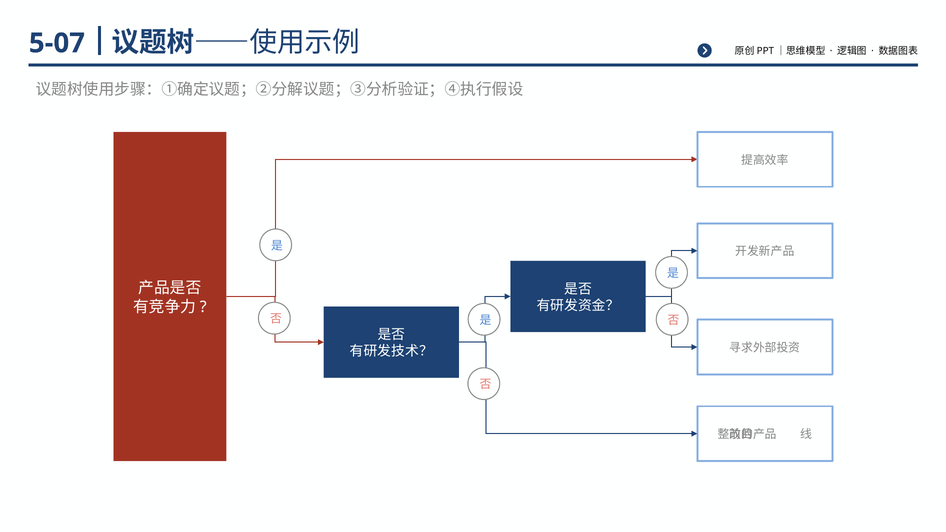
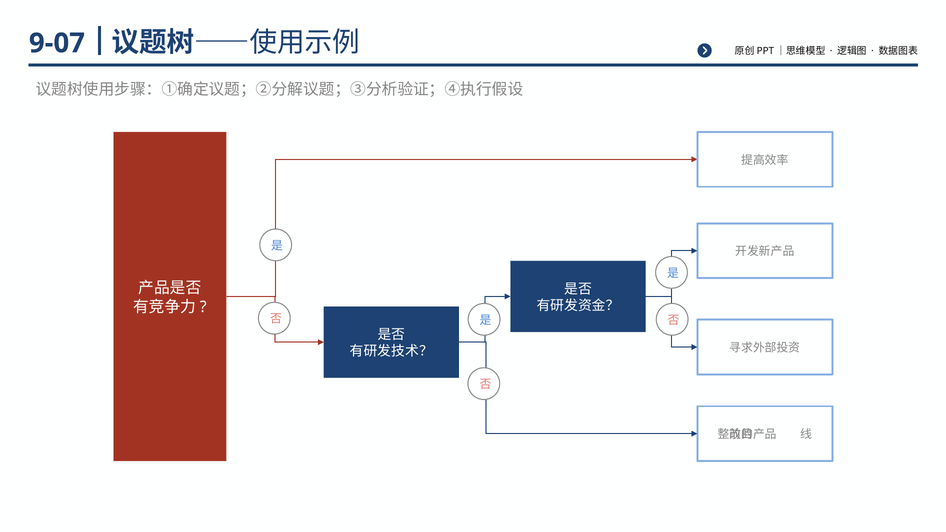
5-07: 5-07 -> 9-07
